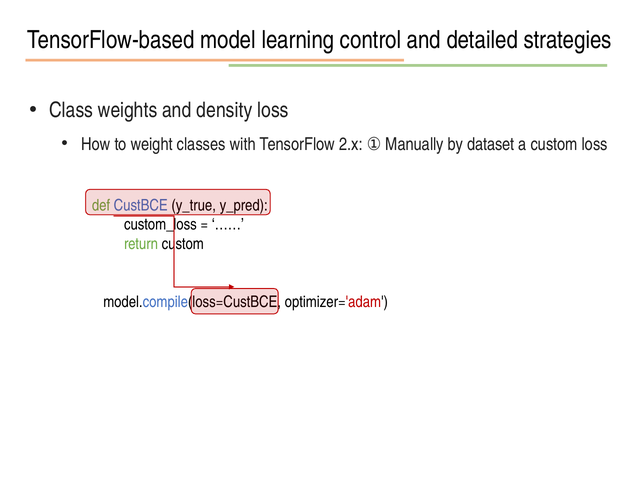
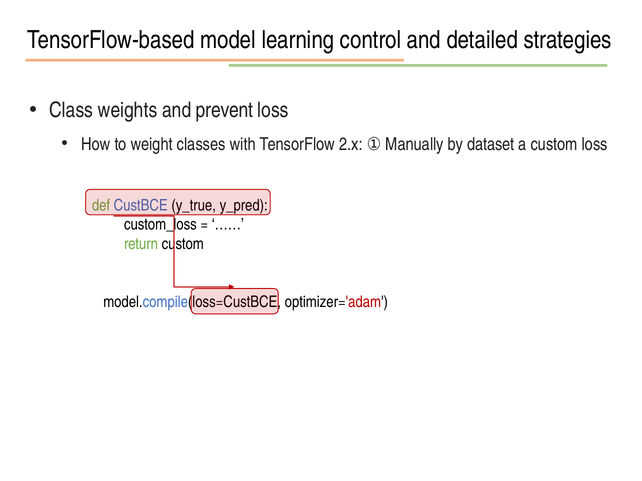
density: density -> prevent
